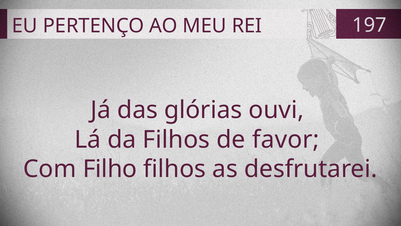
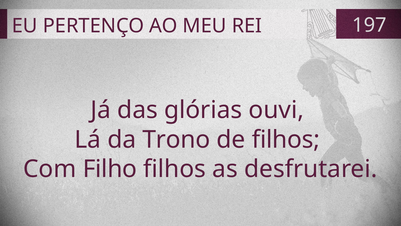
da Filhos: Filhos -> Trono
de favor: favor -> filhos
